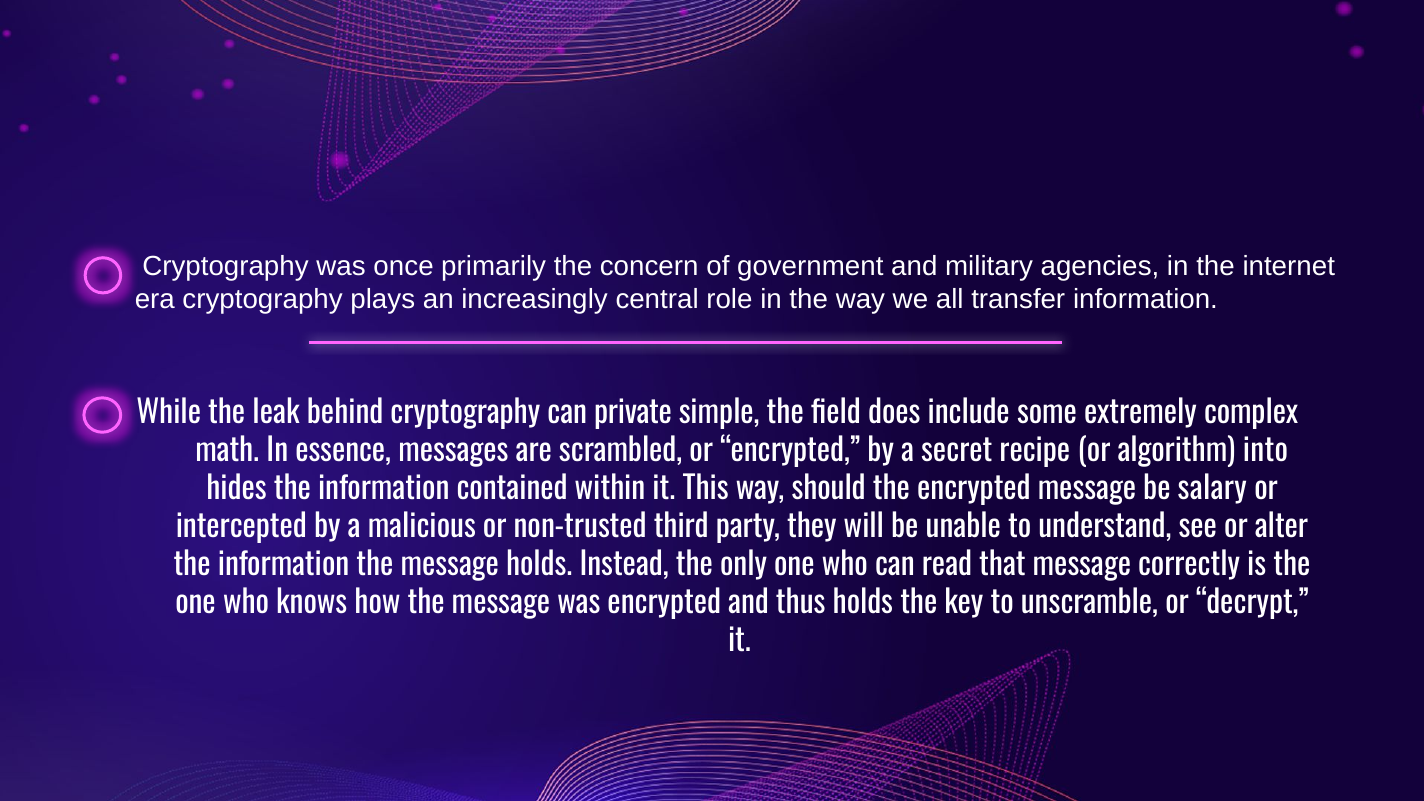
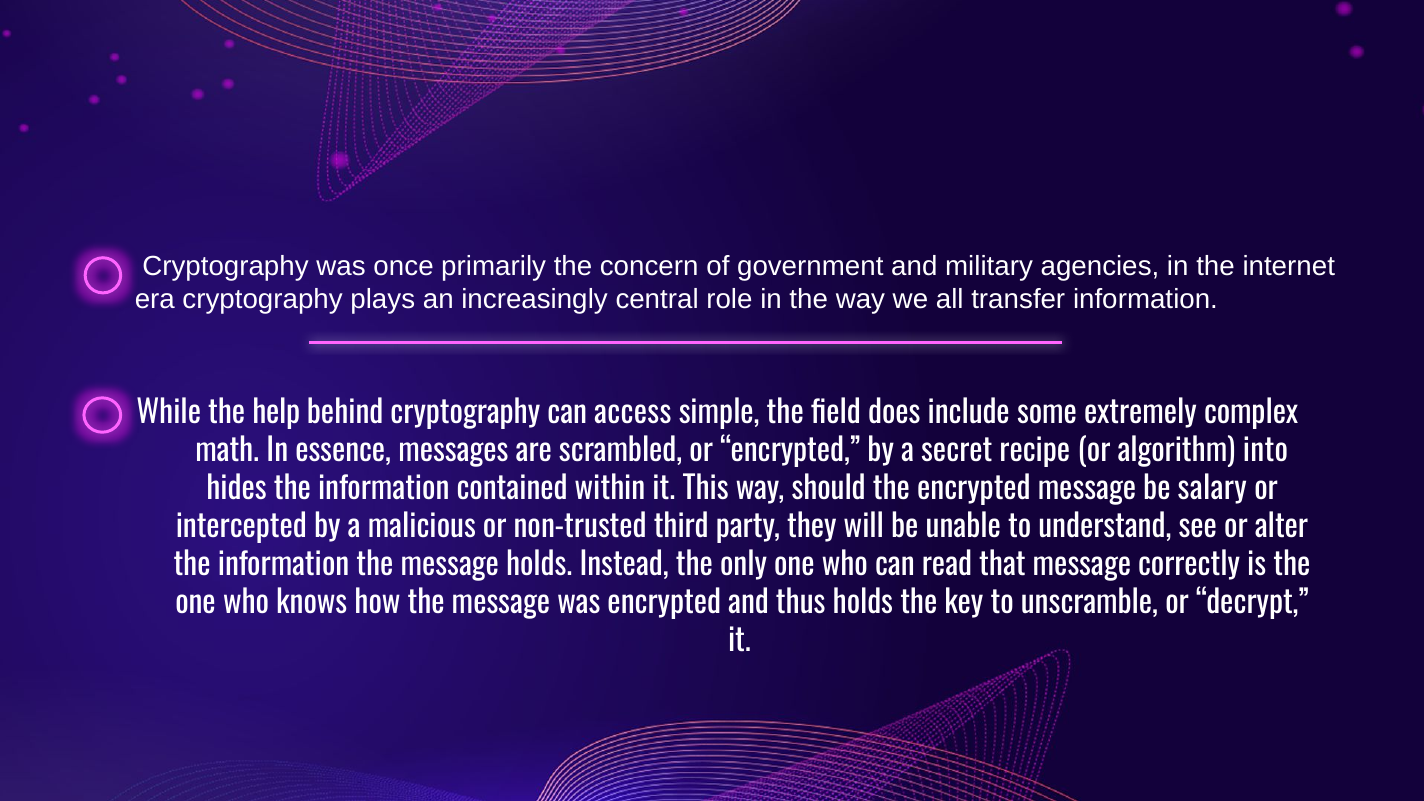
leak: leak -> help
private: private -> access
